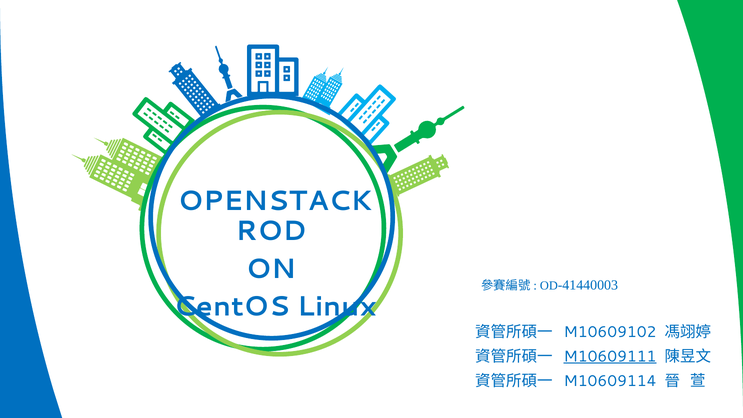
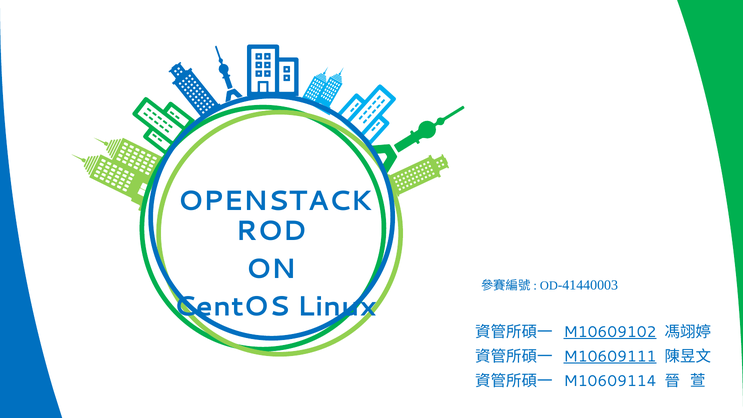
M10609102 underline: none -> present
